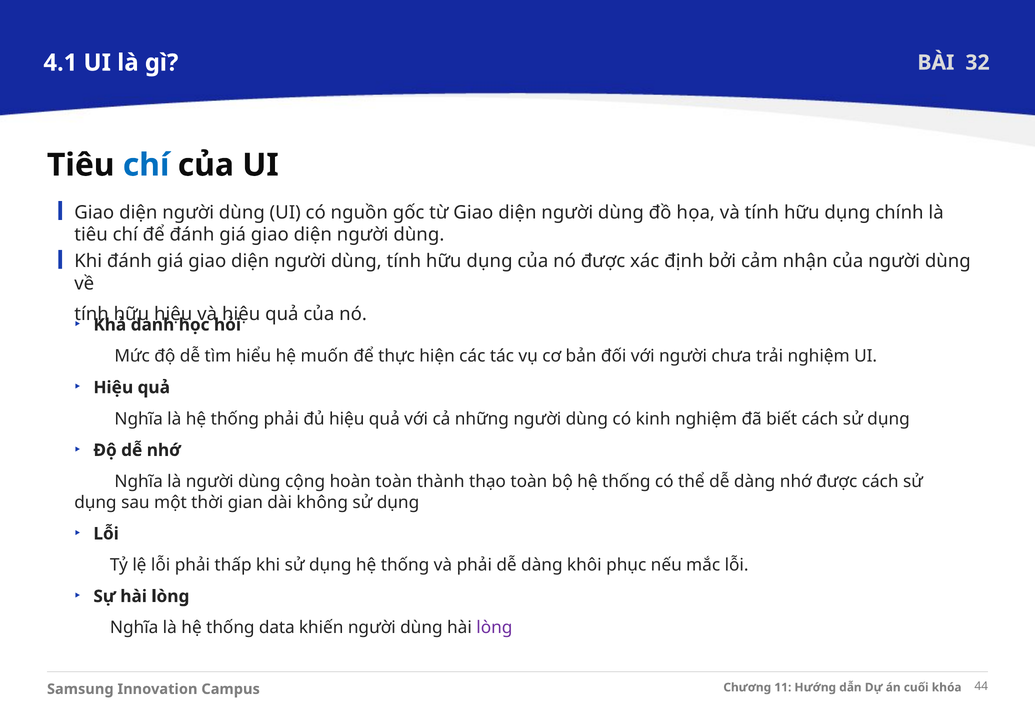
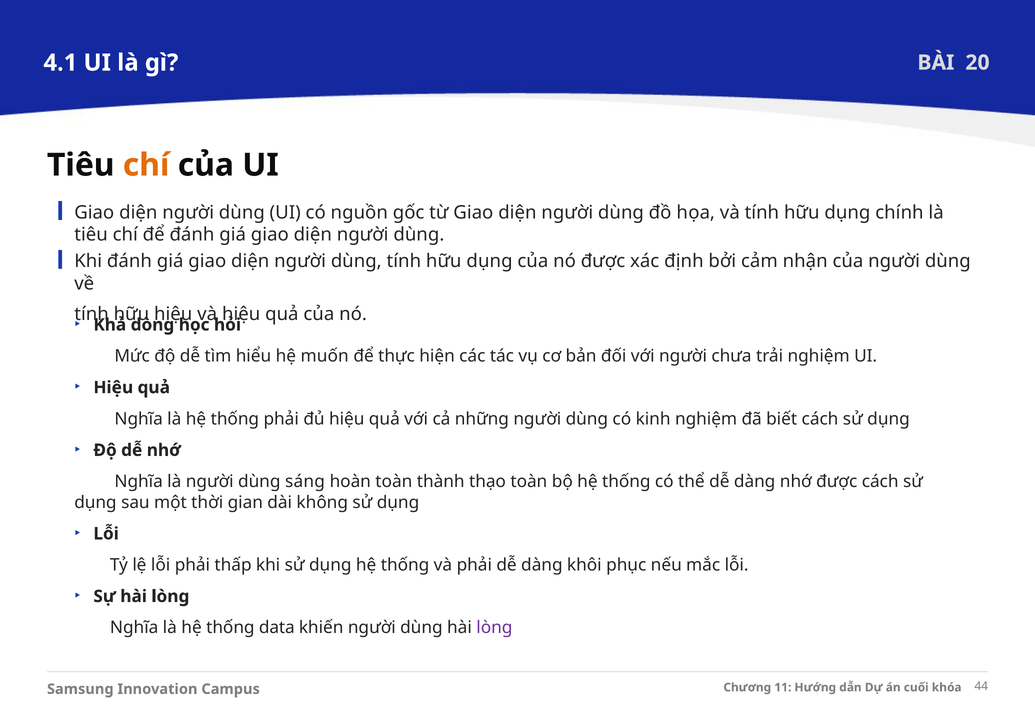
32: 32 -> 20
chí at (146, 165) colour: blue -> orange
danh: danh -> dòng
cộng: cộng -> sáng
